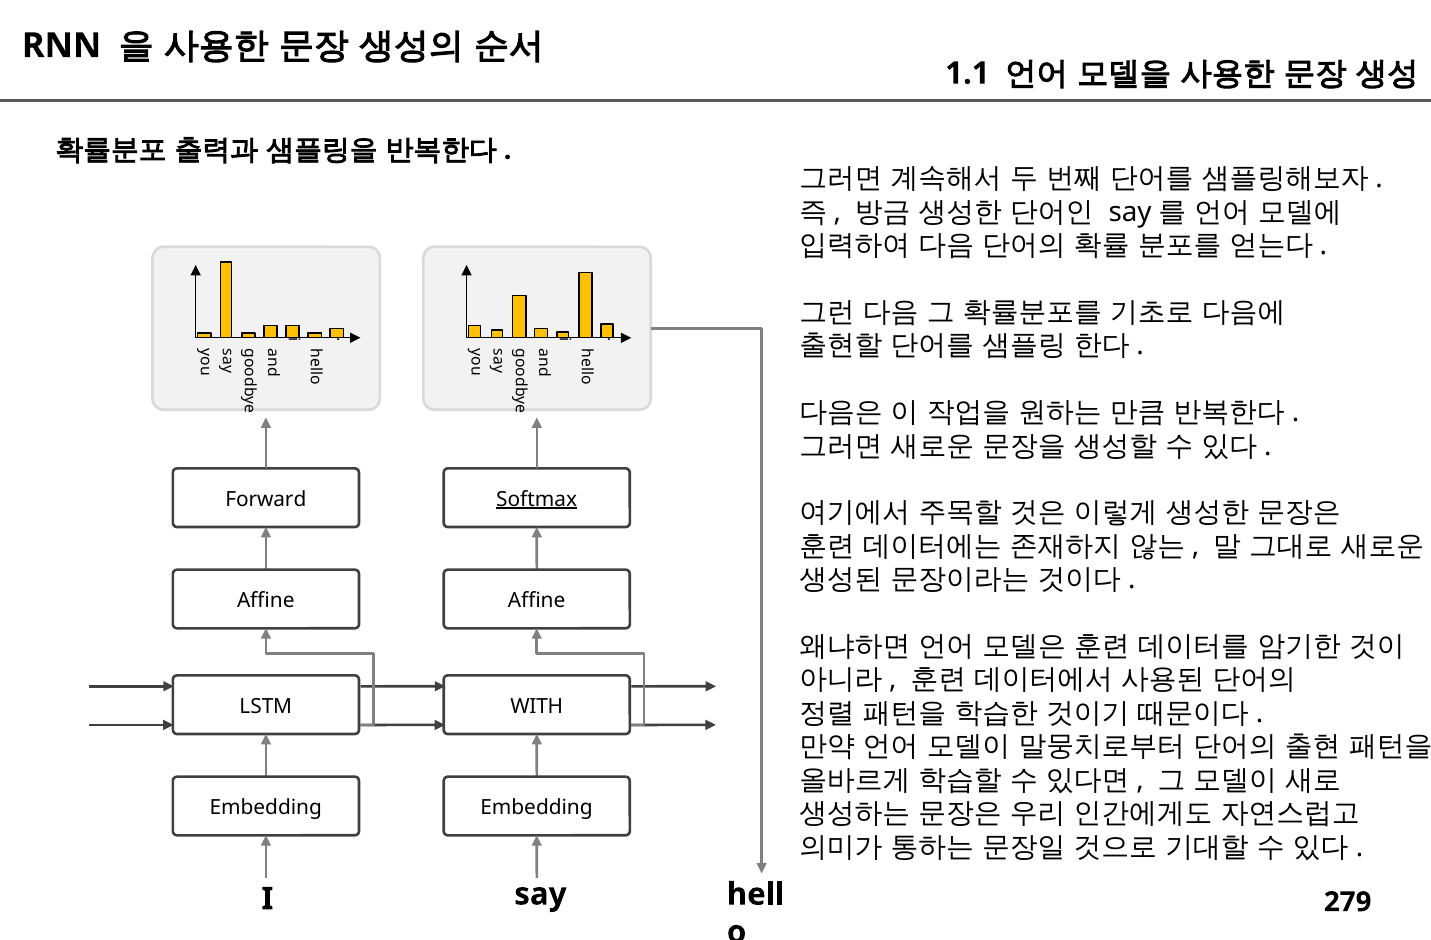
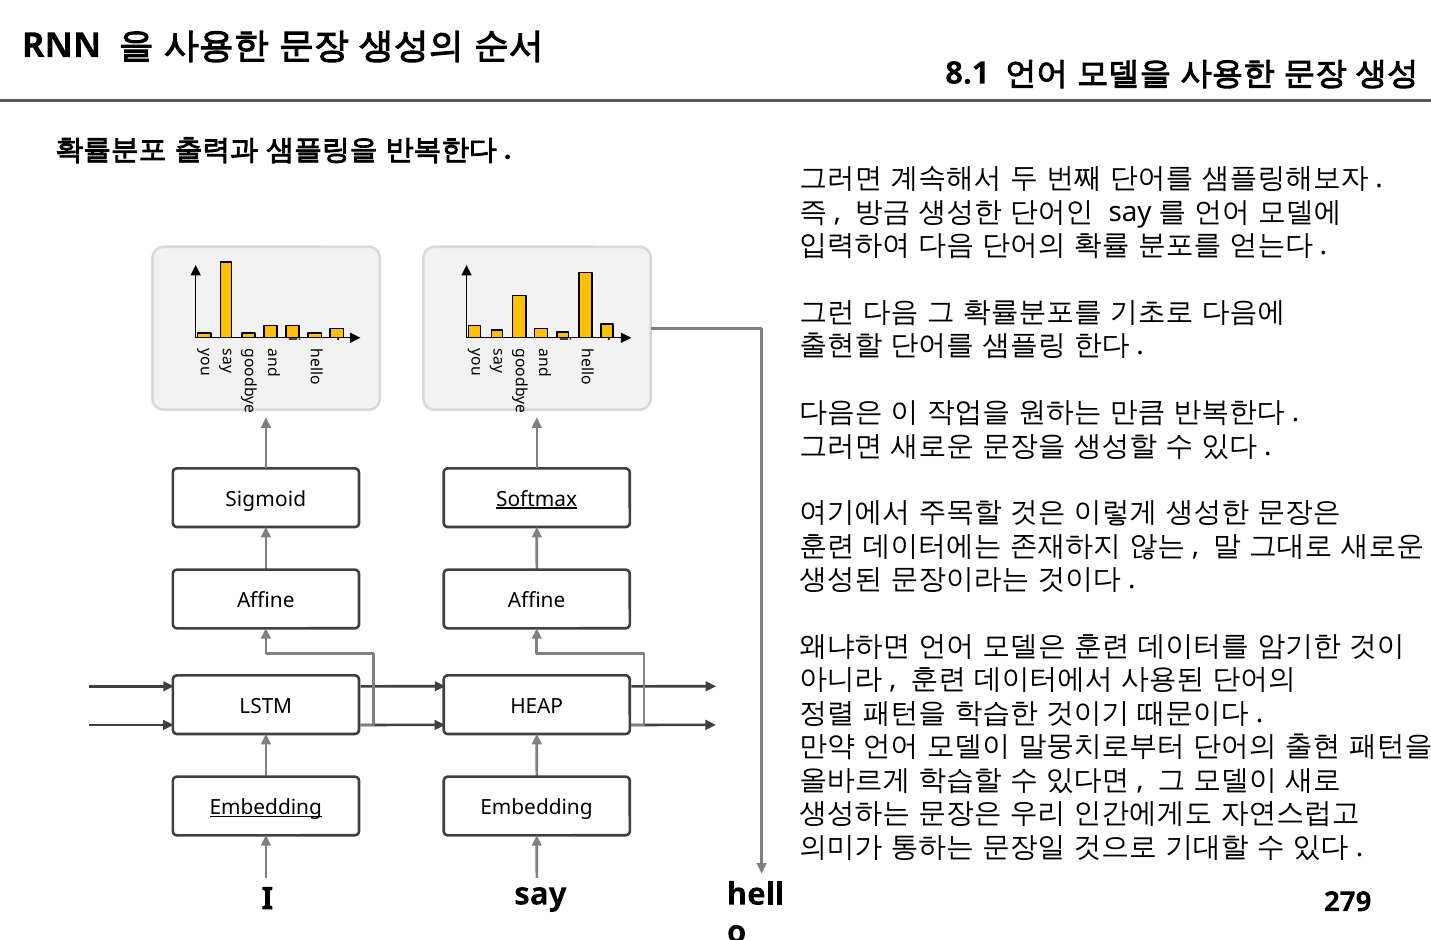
1.1: 1.1 -> 8.1
Forward: Forward -> Sigmoid
WITH: WITH -> HEAP
Embedding at (266, 807) underline: none -> present
